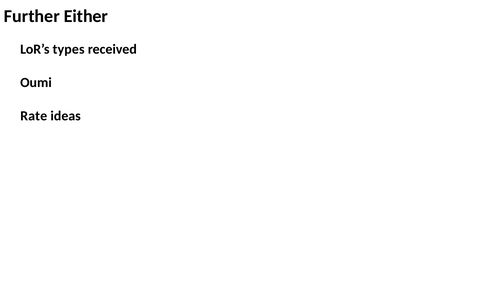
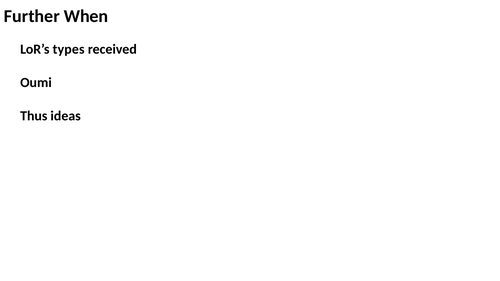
Either: Either -> When
Rate: Rate -> Thus
